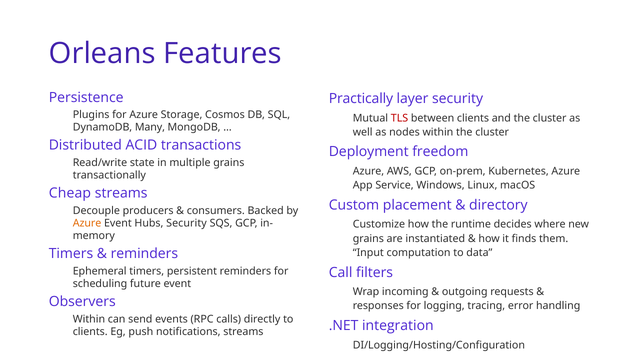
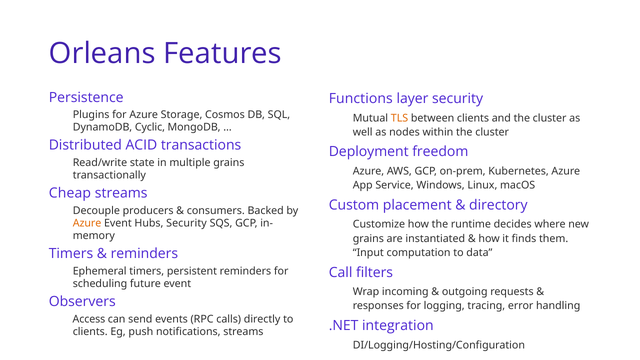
Practically: Practically -> Functions
TLS colour: red -> orange
Many: Many -> Cyclic
Within at (89, 319): Within -> Access
